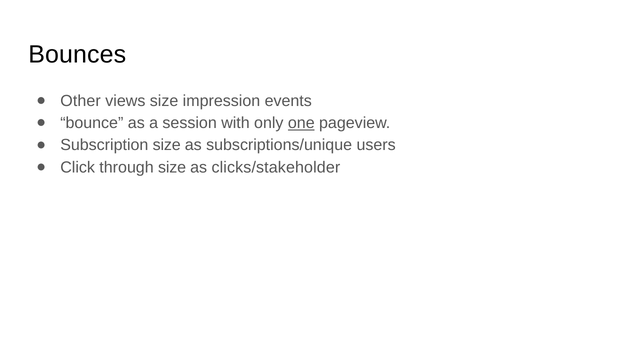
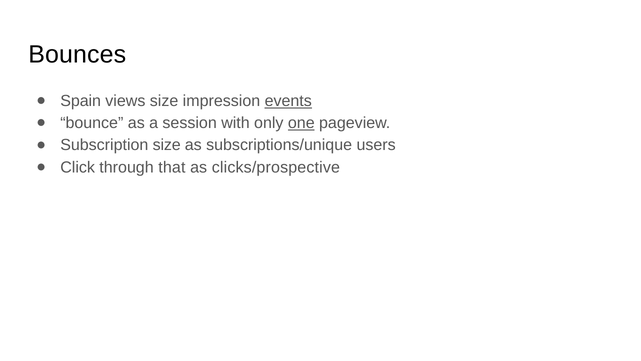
Other: Other -> Spain
events underline: none -> present
through size: size -> that
clicks/stakeholder: clicks/stakeholder -> clicks/prospective
